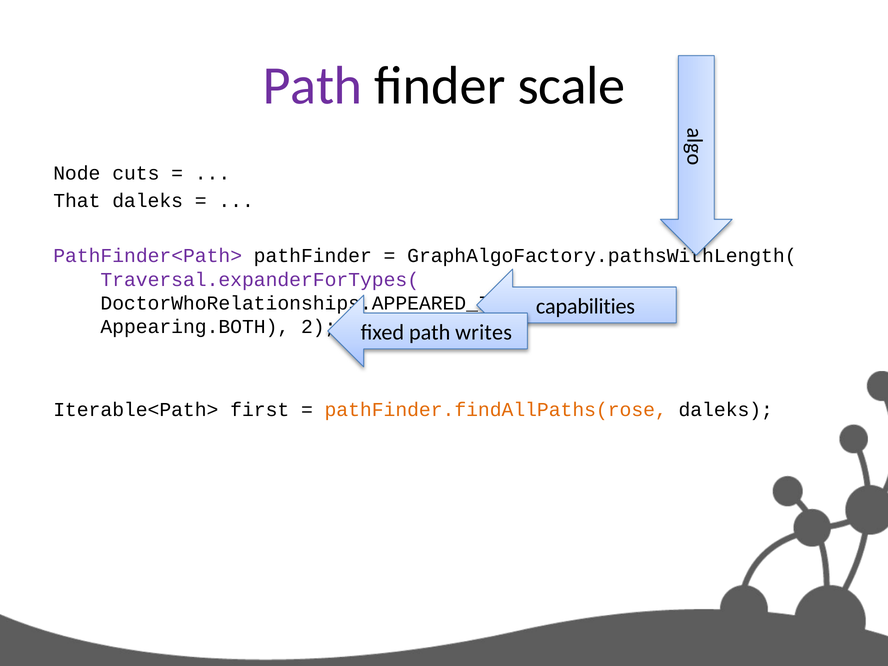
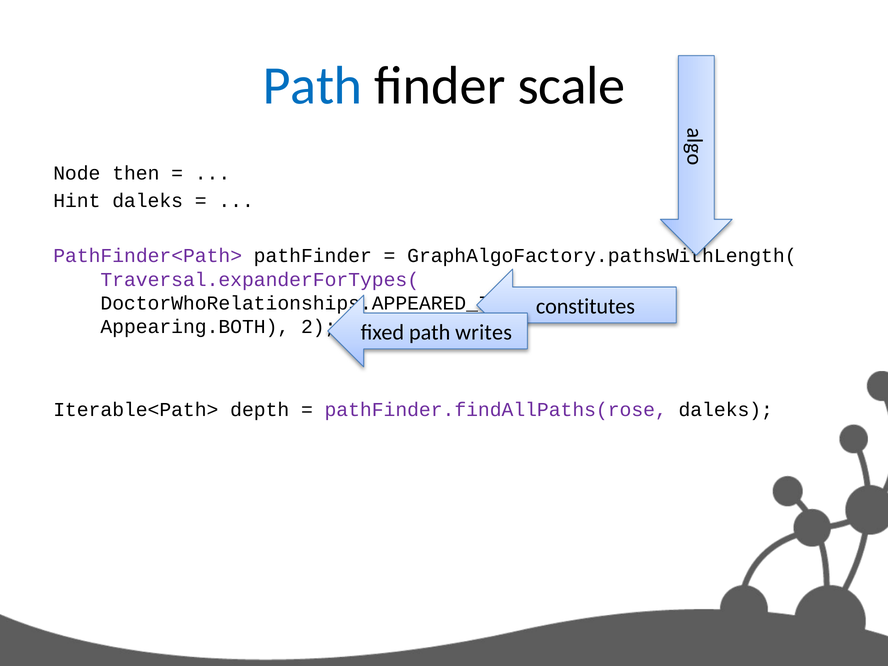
Path at (313, 86) colour: purple -> blue
cuts: cuts -> then
That: That -> Hint
capabilities: capabilities -> constitutes
first: first -> depth
pathFinder.findAllPaths(rose colour: orange -> purple
